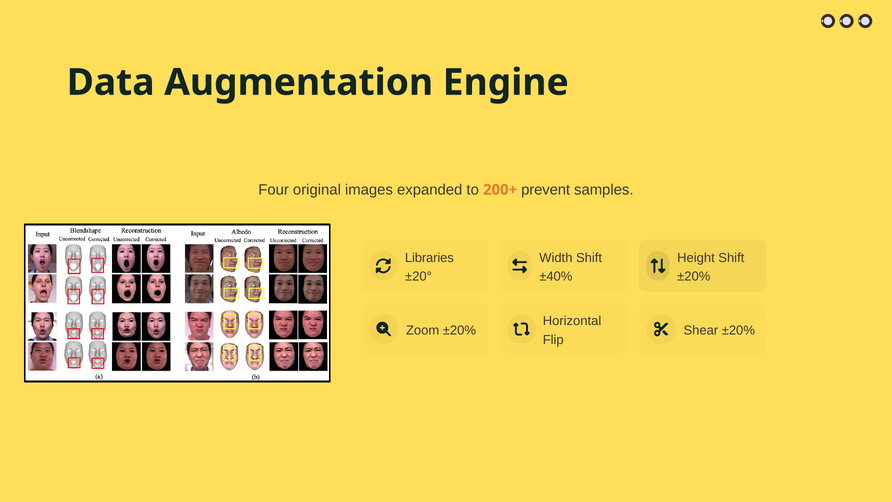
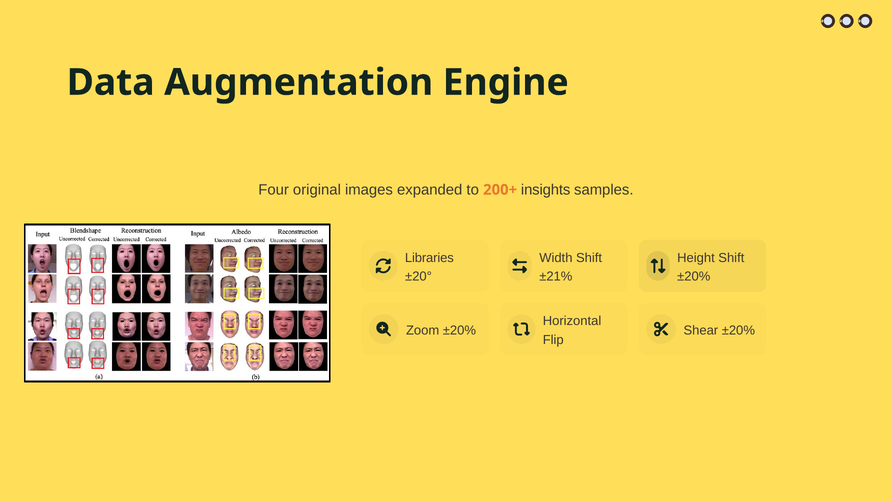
prevent: prevent -> insights
±40%: ±40% -> ±21%
